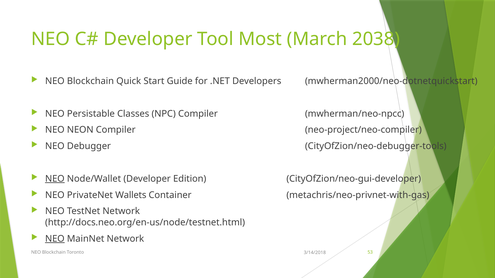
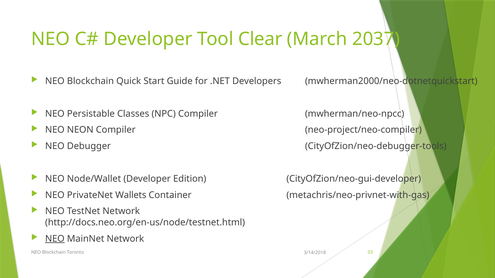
Most: Most -> Clear
2038: 2038 -> 2037
NEO at (55, 179) underline: present -> none
